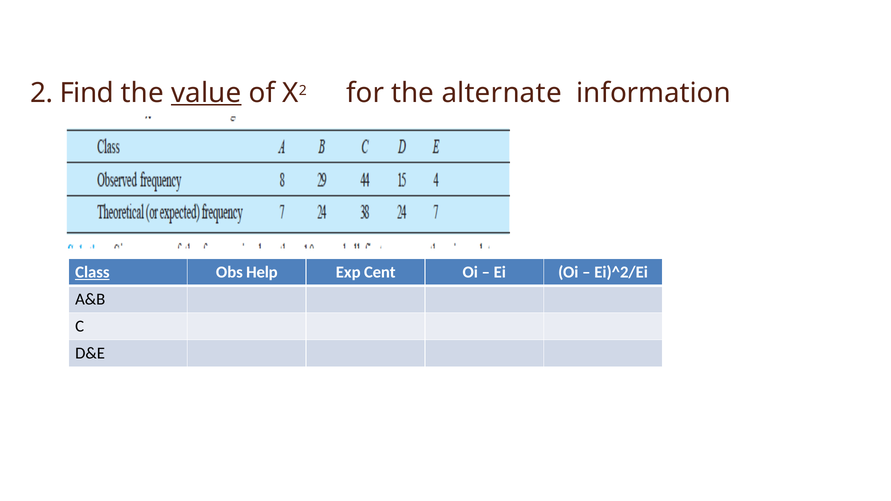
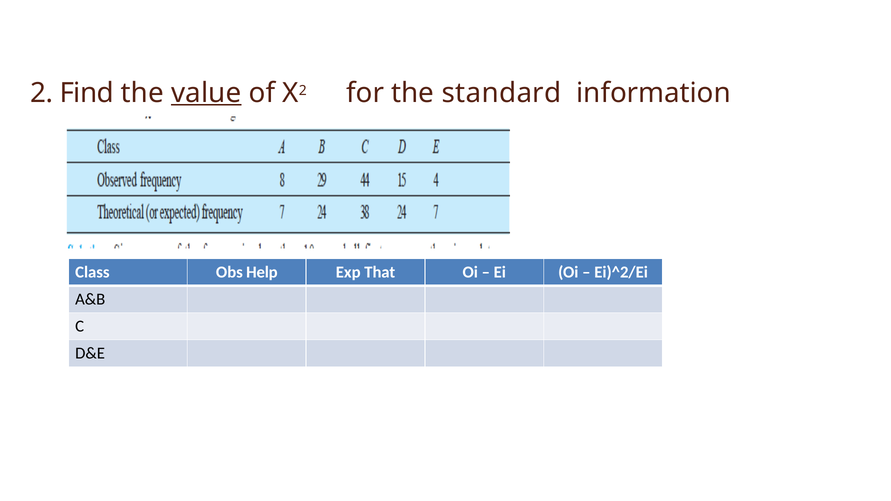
alternate: alternate -> standard
Class underline: present -> none
Cent: Cent -> That
